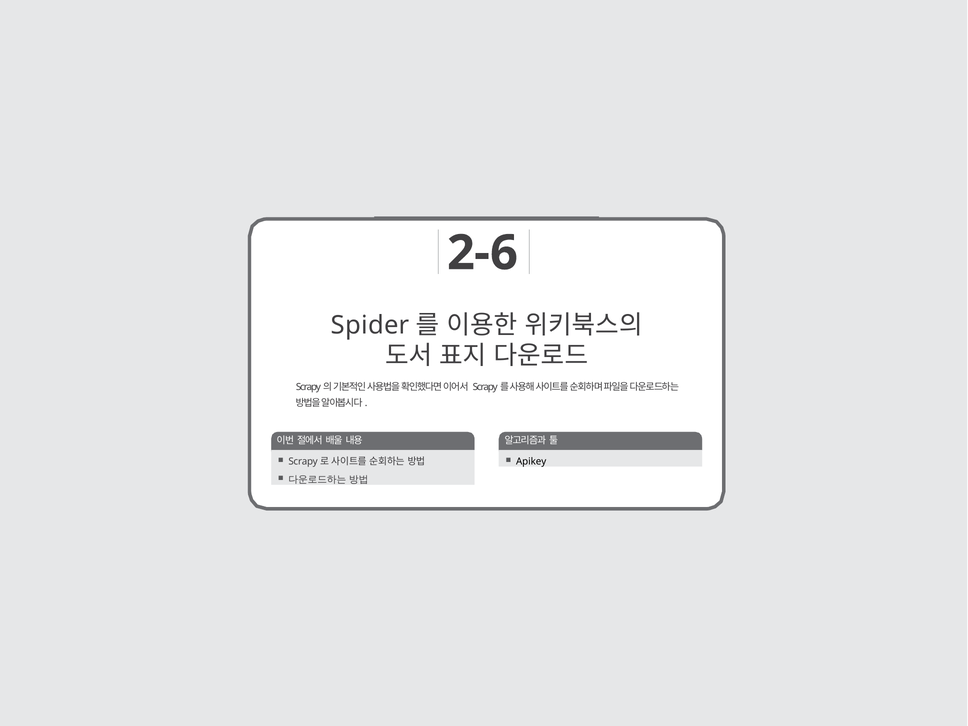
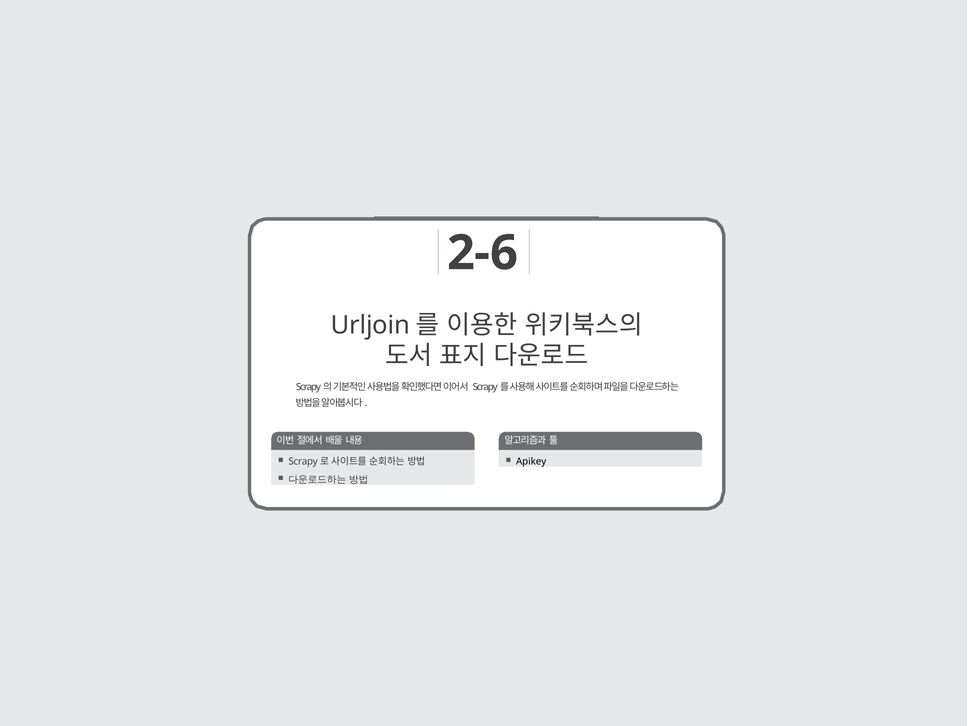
Spider: Spider -> Urljoin
